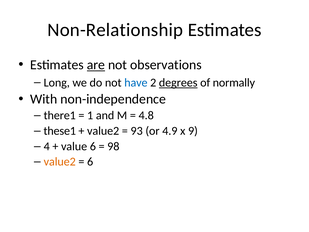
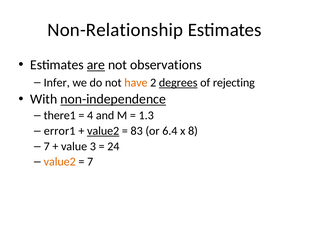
Long: Long -> Infer
have colour: blue -> orange
normally: normally -> rejecting
non-independence underline: none -> present
1: 1 -> 4
4.8: 4.8 -> 1.3
these1: these1 -> error1
value2 at (103, 131) underline: none -> present
93: 93 -> 83
4.9: 4.9 -> 6.4
9: 9 -> 8
4 at (47, 146): 4 -> 7
value 6: 6 -> 3
98: 98 -> 24
6 at (90, 162): 6 -> 7
